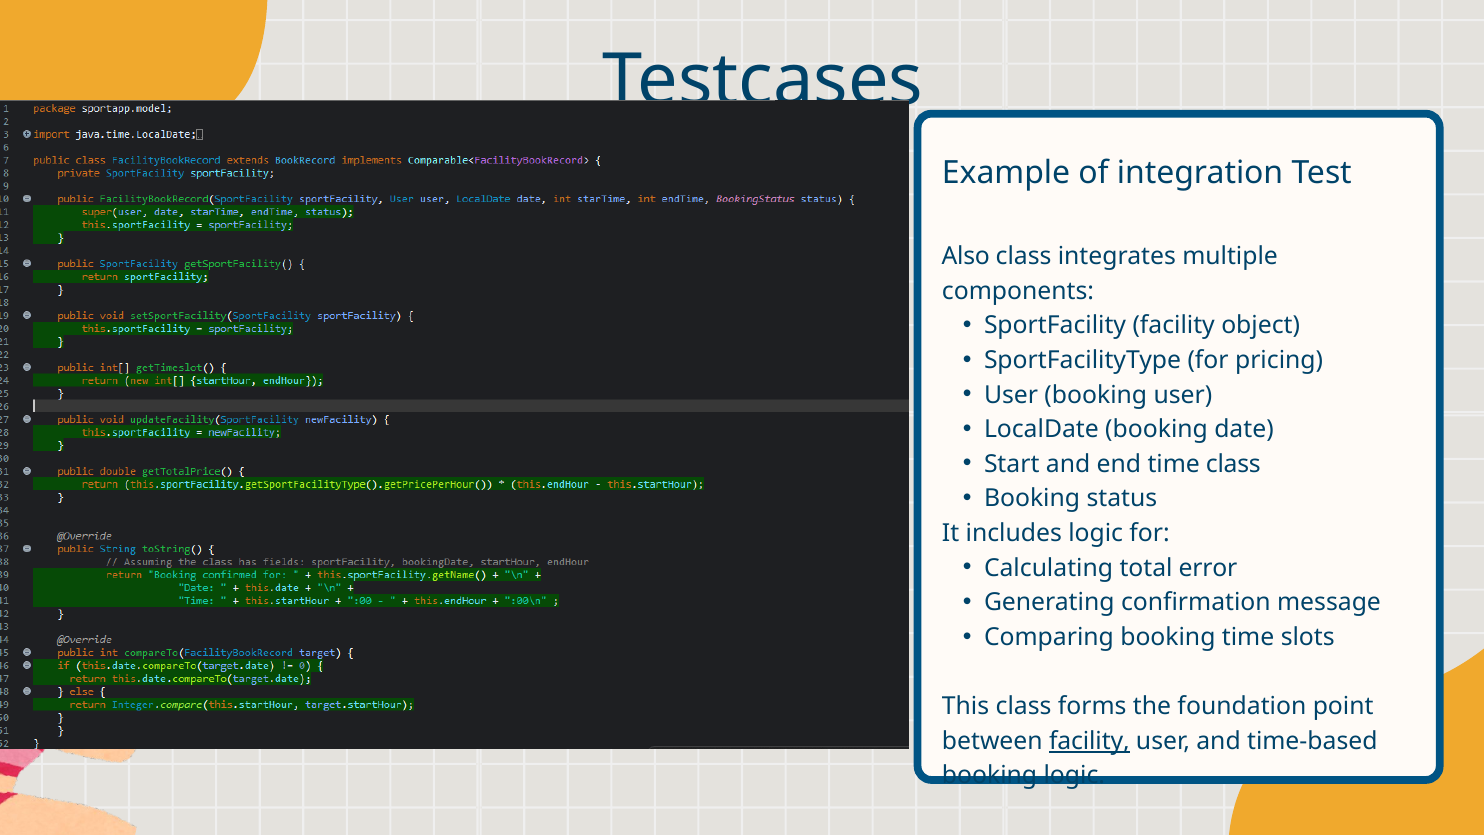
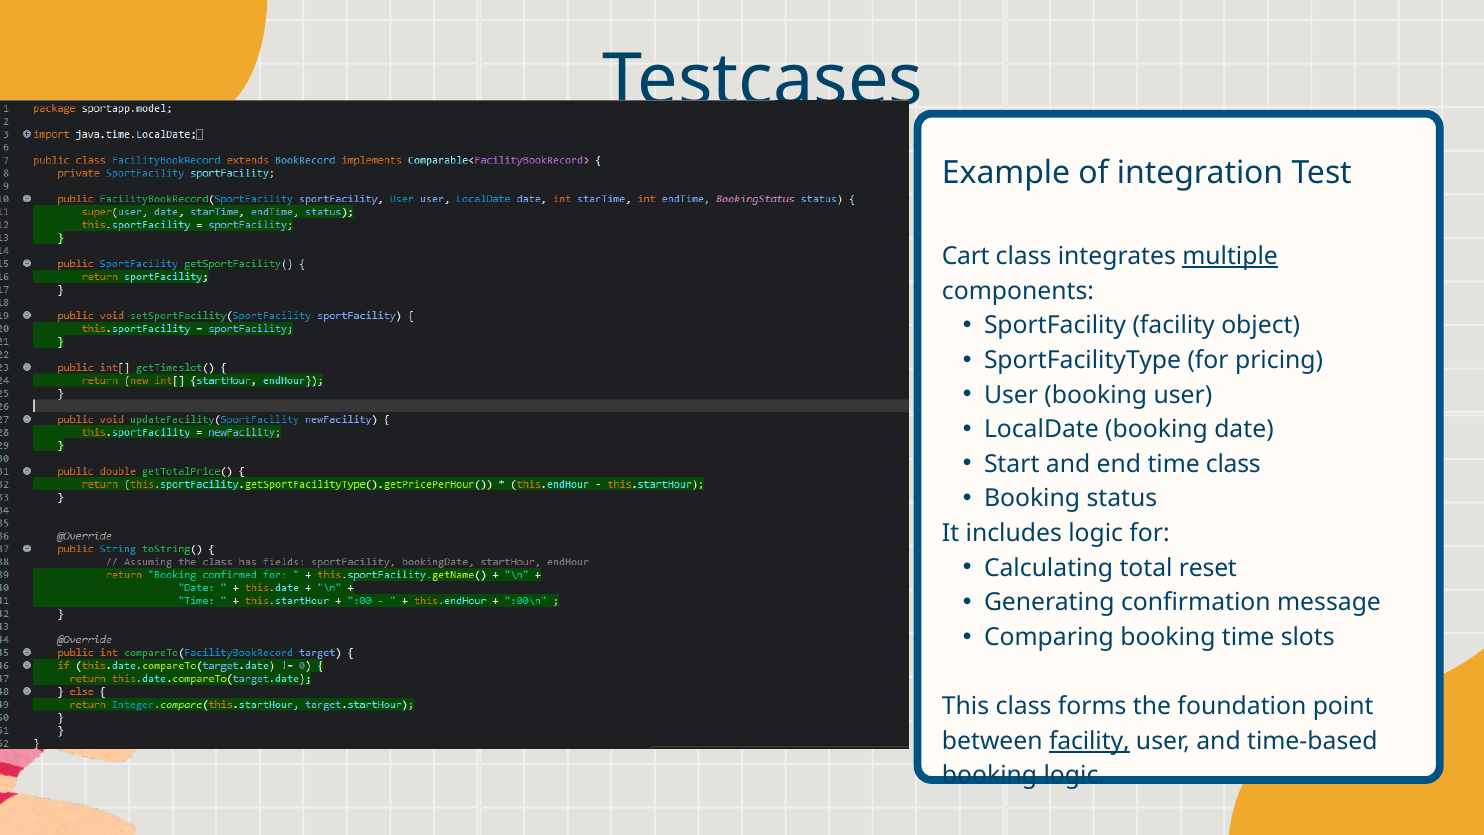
Also: Also -> Cart
multiple underline: none -> present
error: error -> reset
